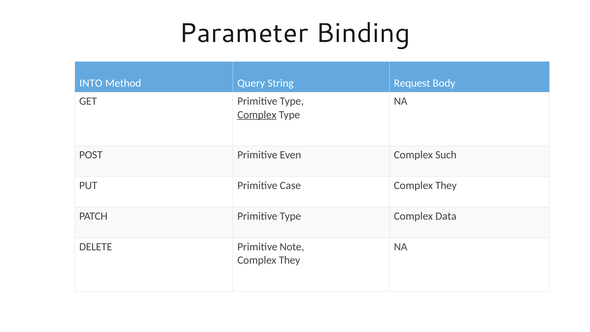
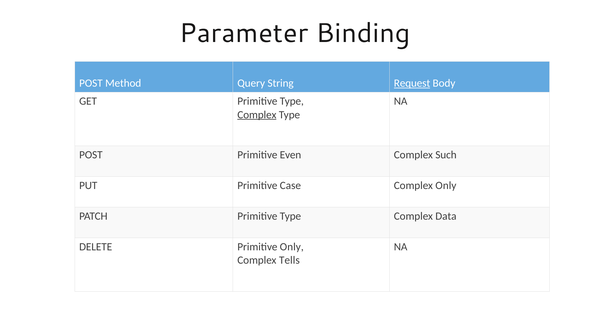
INTO at (91, 83): INTO -> POST
Request underline: none -> present
They at (446, 185): They -> Only
Primitive Note: Note -> Only
They at (290, 260): They -> Tells
